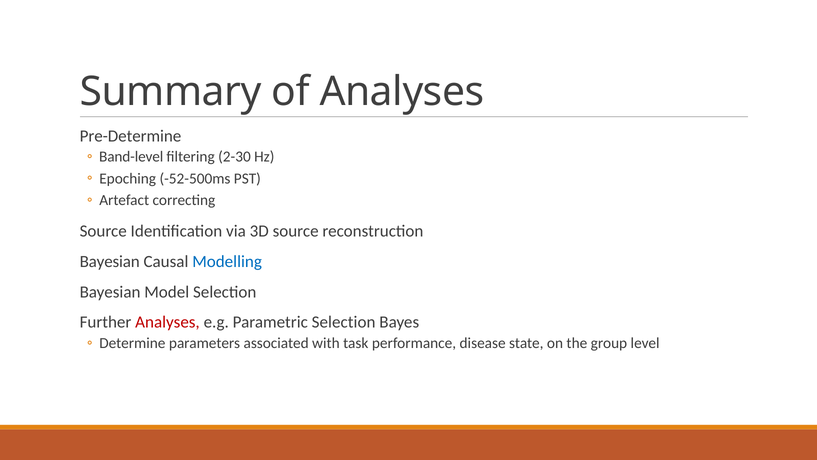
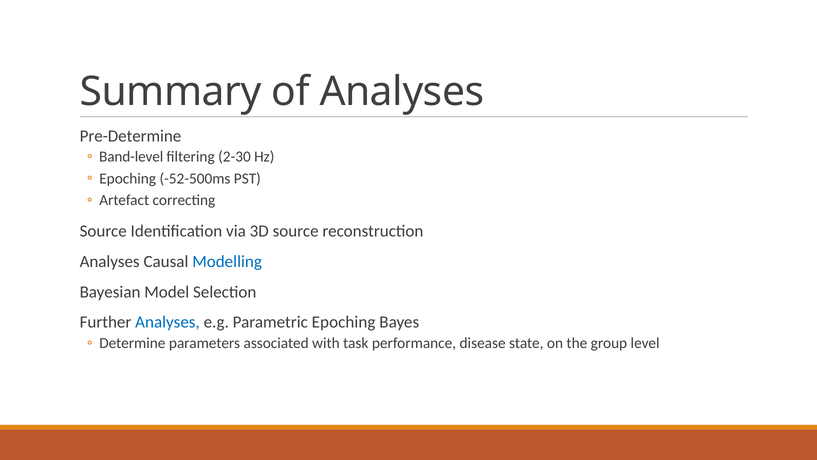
Bayesian at (110, 261): Bayesian -> Analyses
Analyses at (167, 322) colour: red -> blue
Parametric Selection: Selection -> Epoching
